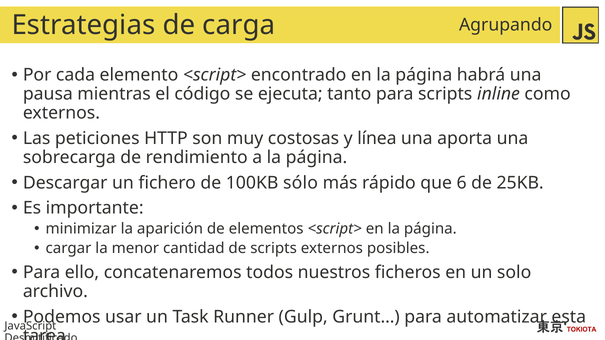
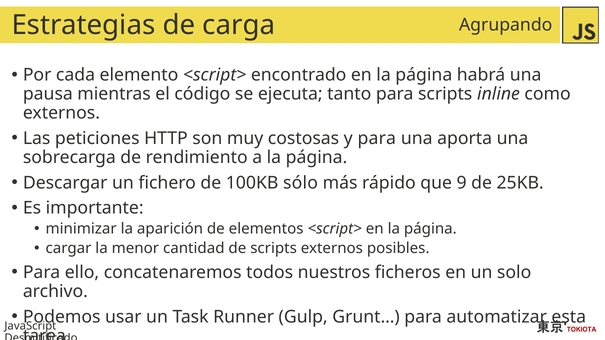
y línea: línea -> para
6: 6 -> 9
